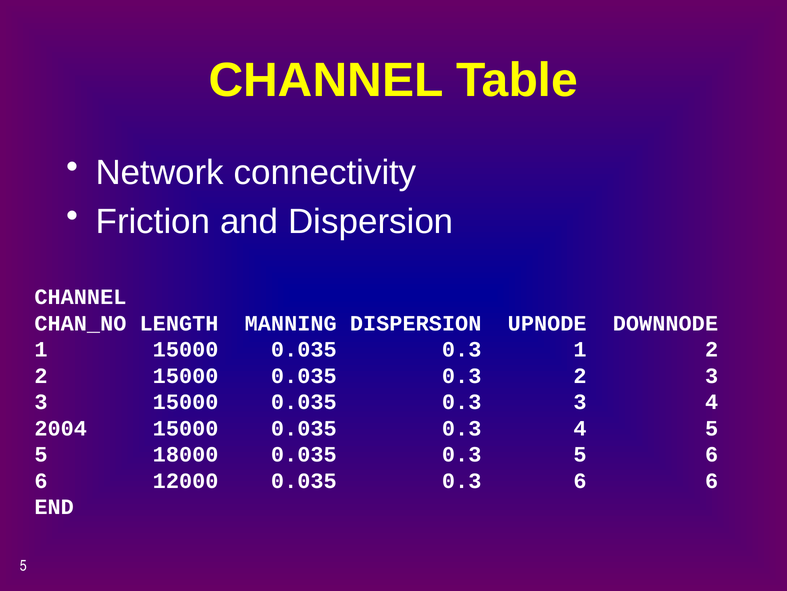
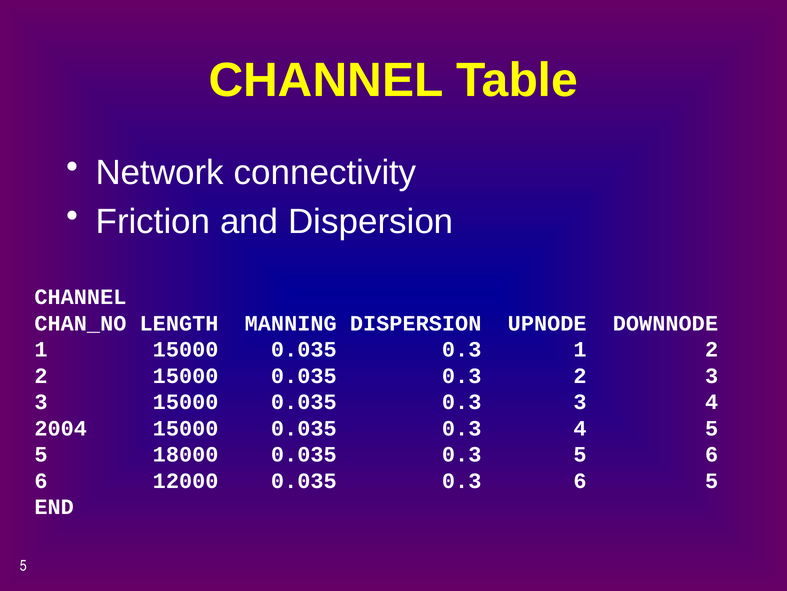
0.3 6 6: 6 -> 5
